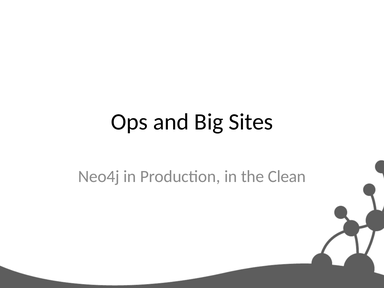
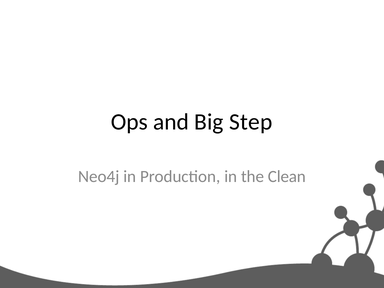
Sites: Sites -> Step
